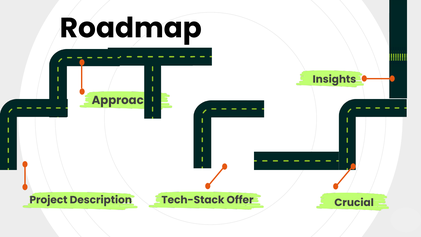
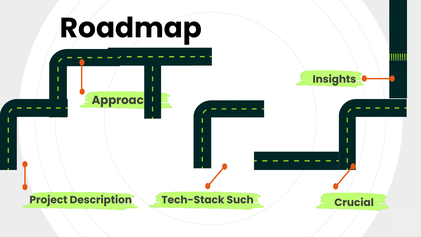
Offer: Offer -> Such
